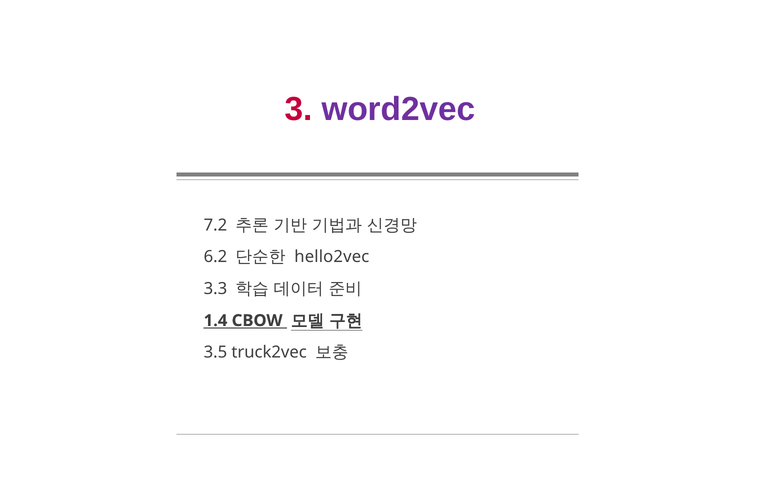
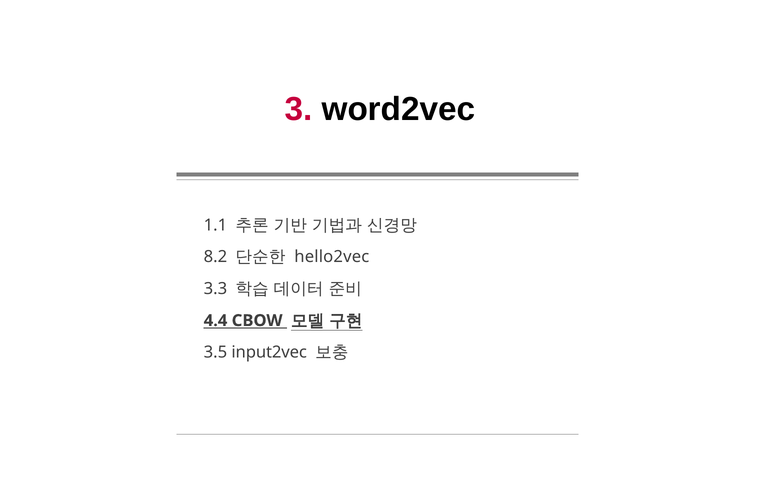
word2vec colour: purple -> black
7.2: 7.2 -> 1.1
6.2: 6.2 -> 8.2
1.4: 1.4 -> 4.4
truck2vec: truck2vec -> input2vec
